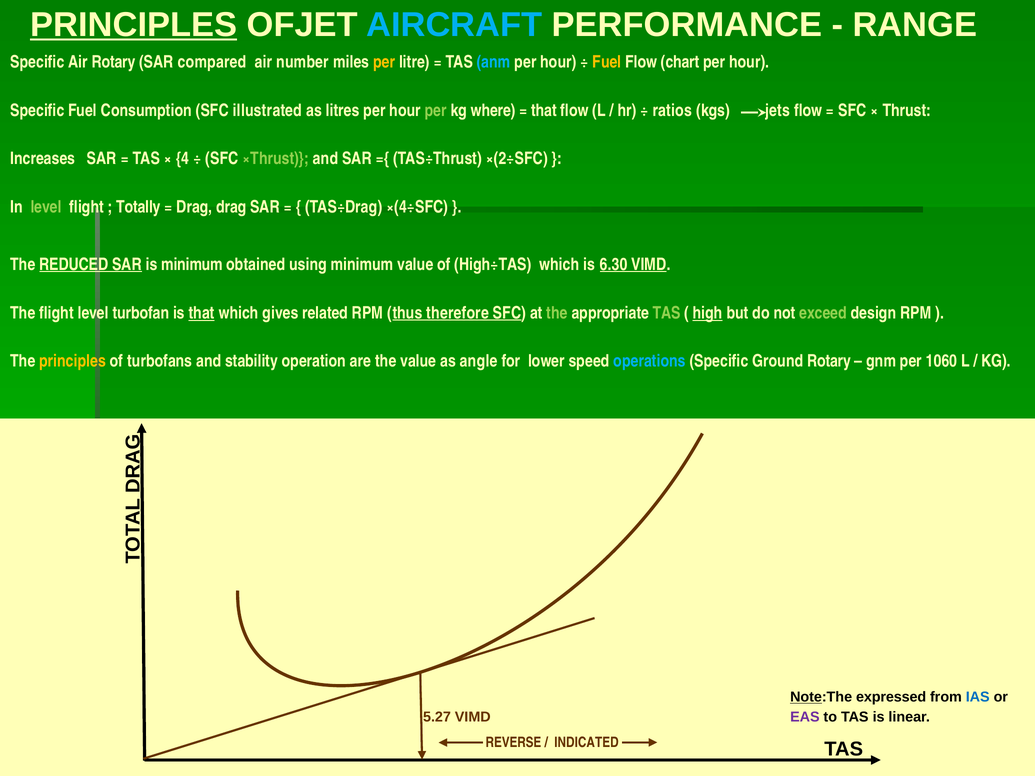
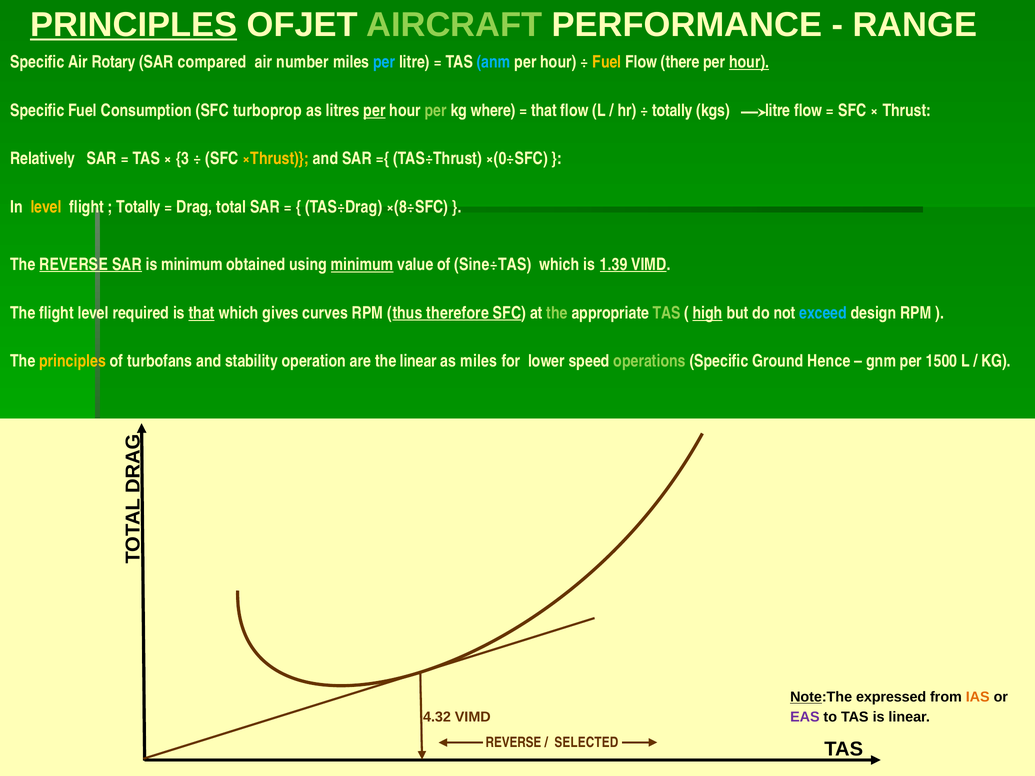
AIRCRAFT colour: light blue -> light green
per at (384, 62) colour: yellow -> light blue
chart: chart -> there
hour at (749, 62) underline: none -> present
illustrated: illustrated -> turboprop
per at (375, 110) underline: none -> present
ratios at (672, 110): ratios -> totally
kgs jets: jets -> litre
Increases: Increases -> Relatively
4: 4 -> 3
×Thrust colour: light green -> yellow
×(2÷SFC: ×(2÷SFC -> ×(0÷SFC
level at (46, 207) colour: light green -> yellow
Drag drag: drag -> total
×(4÷SFC: ×(4÷SFC -> ×(8÷SFC
The REDUCED: REDUCED -> REVERSE
minimum at (362, 265) underline: none -> present
High÷TAS: High÷TAS -> Sine÷TAS
6.30: 6.30 -> 1.39
turbofan: turbofan -> required
related: related -> curves
exceed colour: light green -> light blue
the value: value -> linear
as angle: angle -> miles
operations colour: light blue -> light green
Ground Rotary: Rotary -> Hence
1060: 1060 -> 1500
IAS colour: blue -> orange
5.27: 5.27 -> 4.32
INDICATED: INDICATED -> SELECTED
